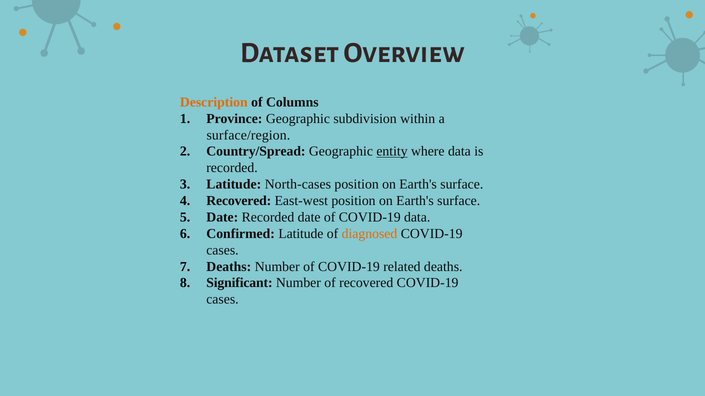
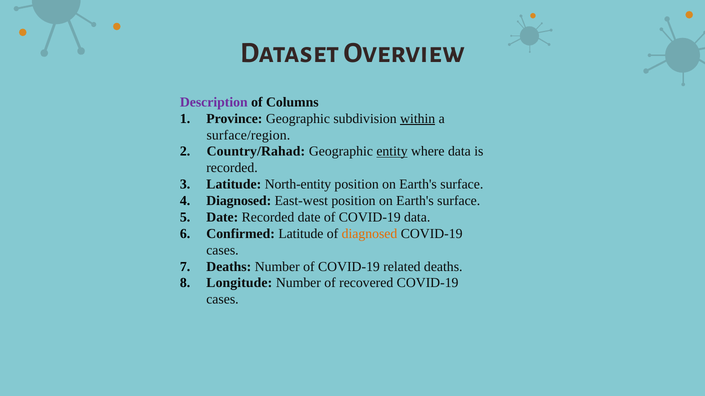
Description colour: orange -> purple
within underline: none -> present
Country/Spread: Country/Spread -> Country/Rahad
North-cases: North-cases -> North-entity
Recovered at (239, 201): Recovered -> Diagnosed
Significant: Significant -> Longitude
